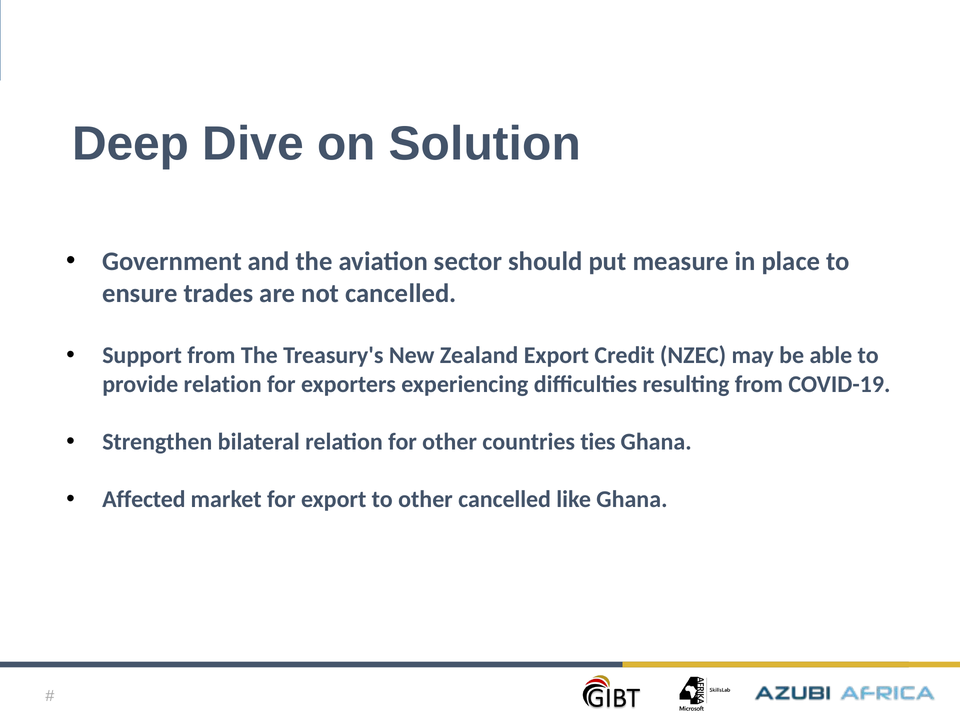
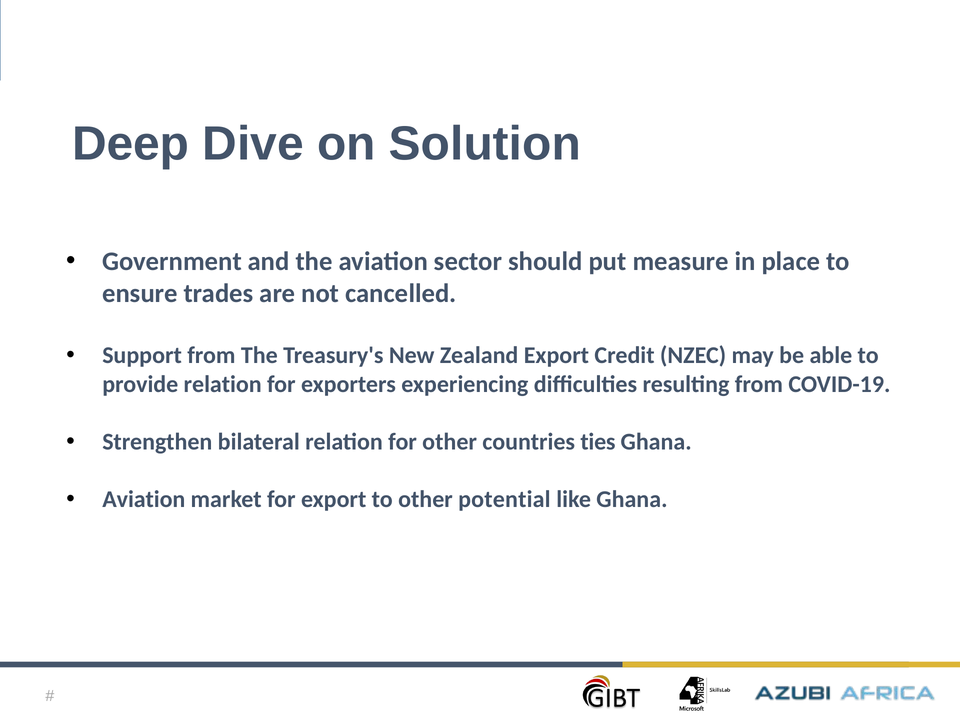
Affected at (144, 500): Affected -> Aviation
other cancelled: cancelled -> potential
